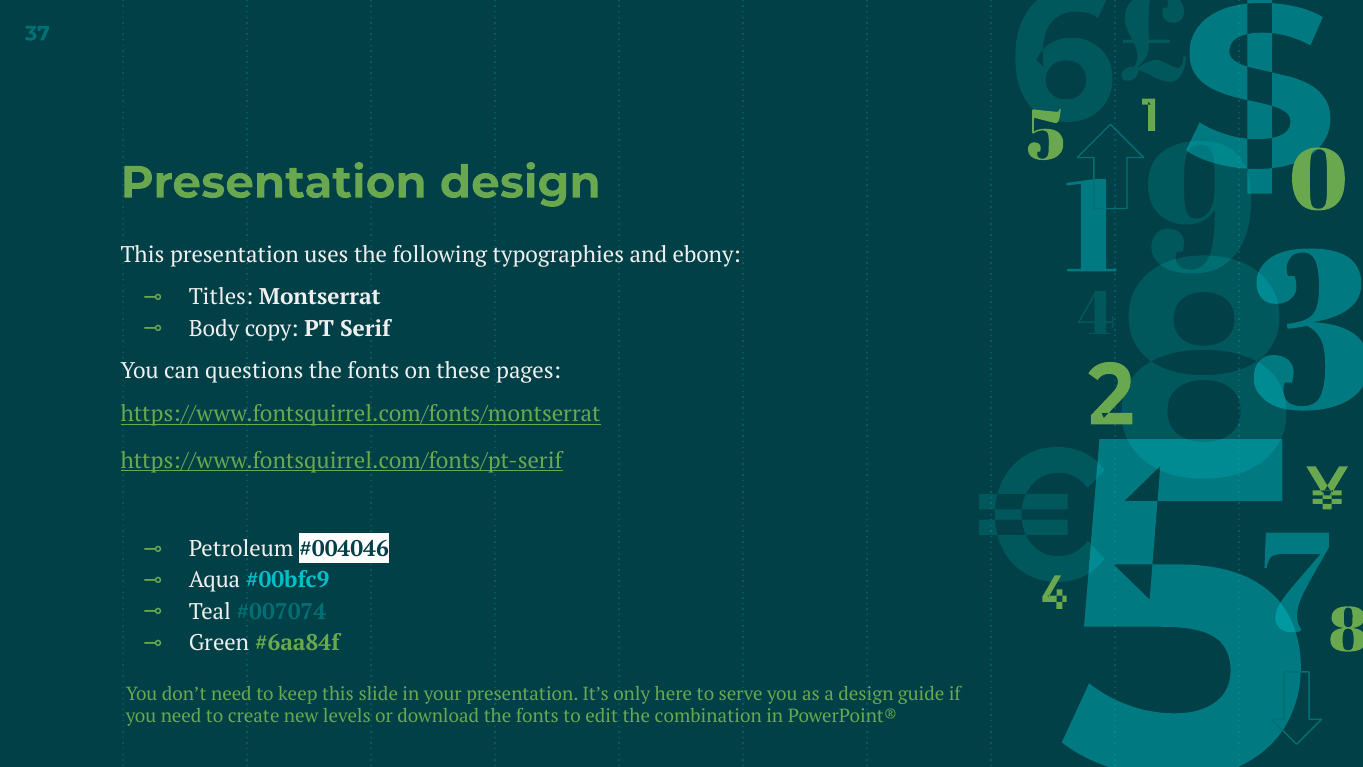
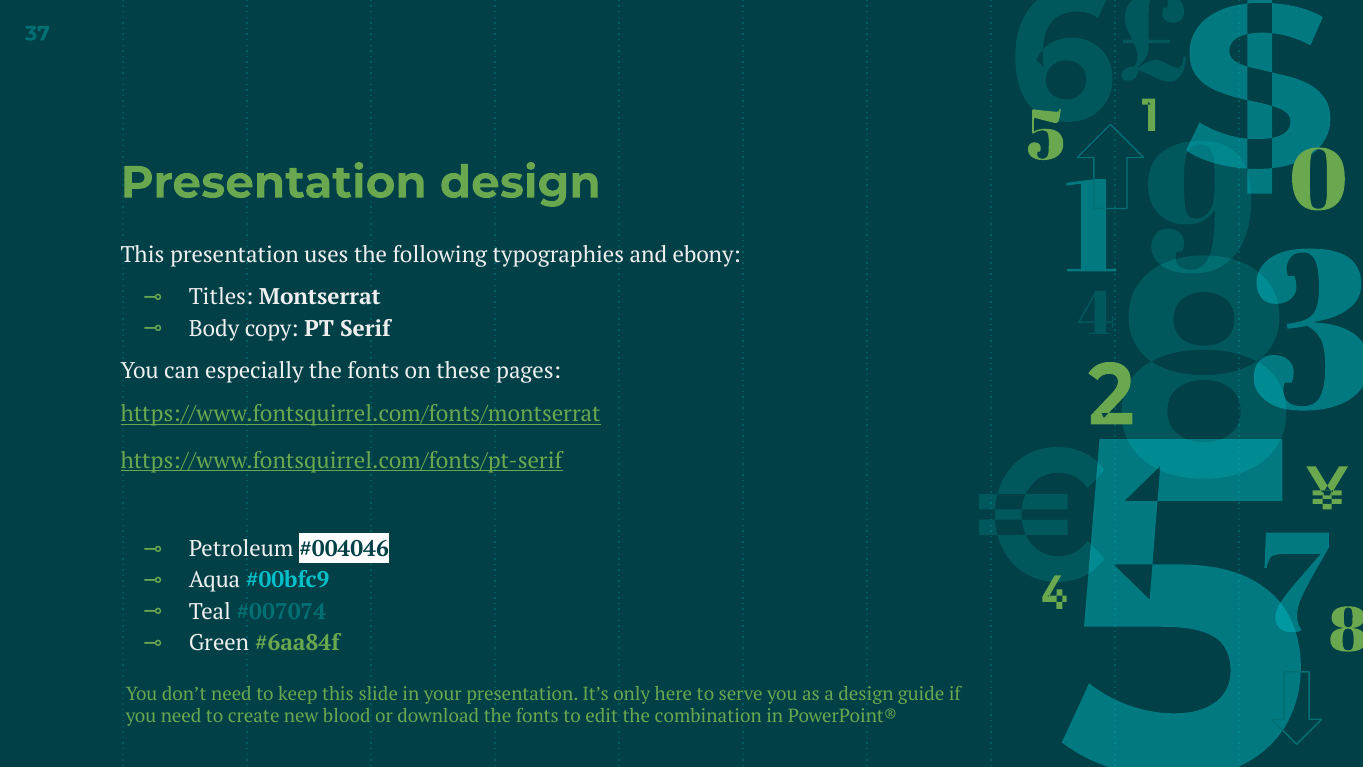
questions: questions -> especially
levels: levels -> blood
